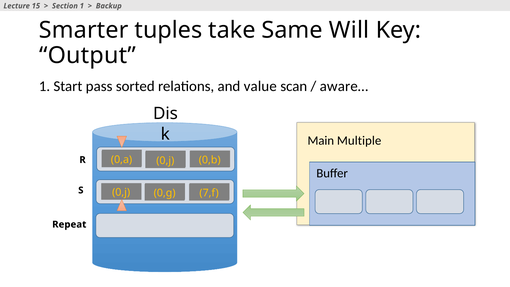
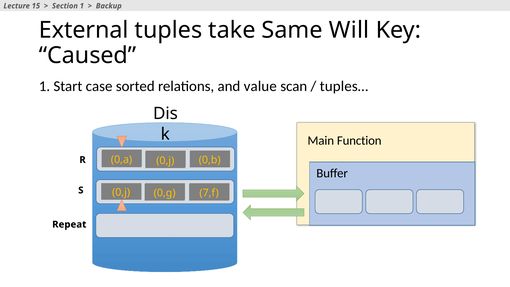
Smarter: Smarter -> External
Output: Output -> Caused
pass: pass -> case
aware…: aware… -> tuples…
Multiple: Multiple -> Function
